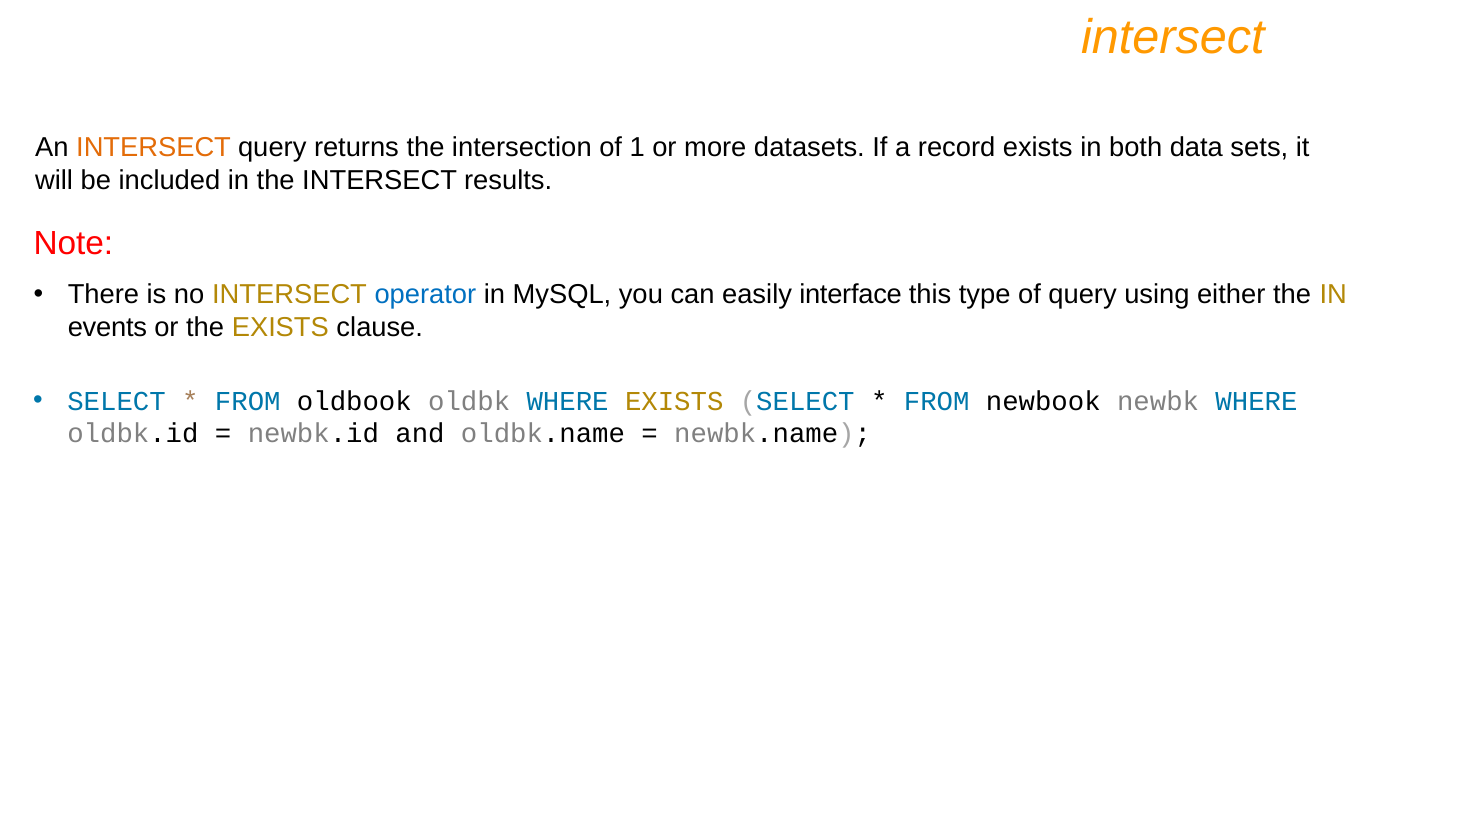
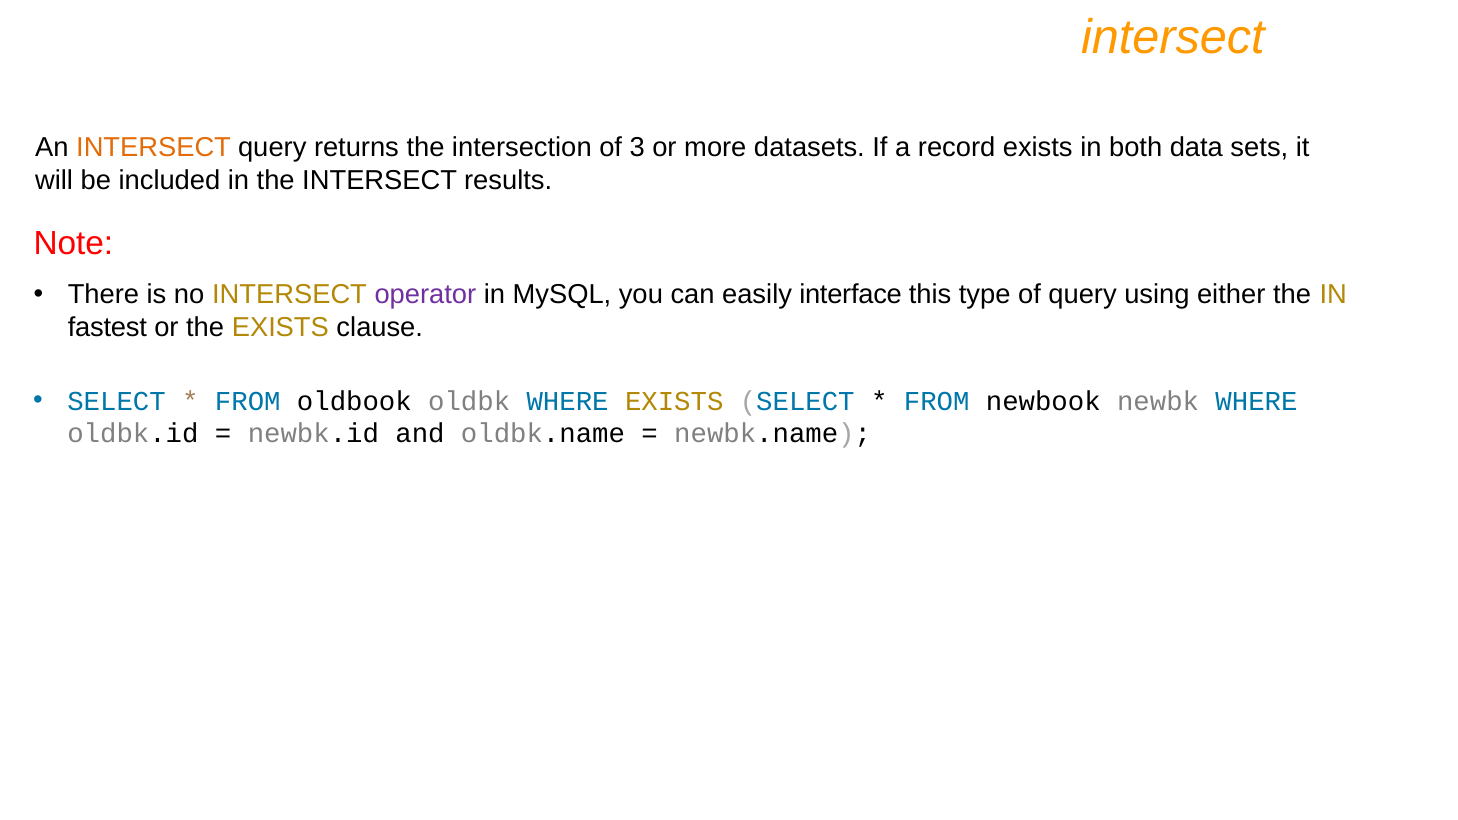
1: 1 -> 3
operator colour: blue -> purple
events: events -> fastest
